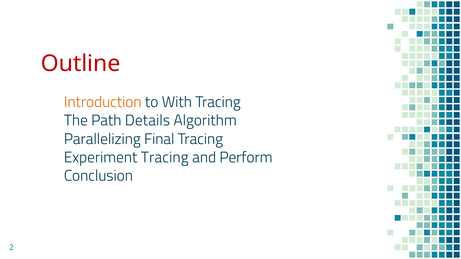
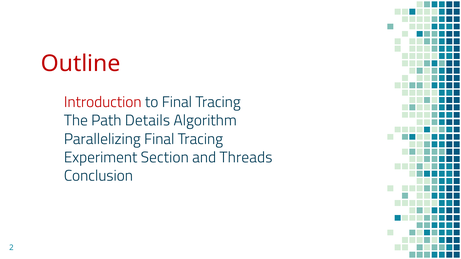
Introduction colour: orange -> red
to With: With -> Final
Experiment Tracing: Tracing -> Section
Perform: Perform -> Threads
